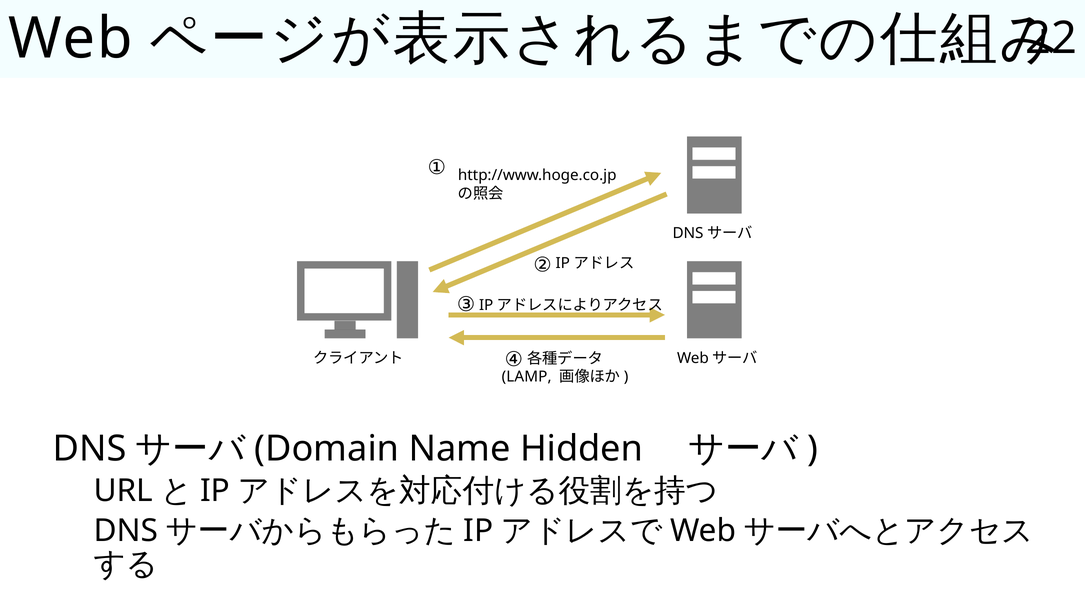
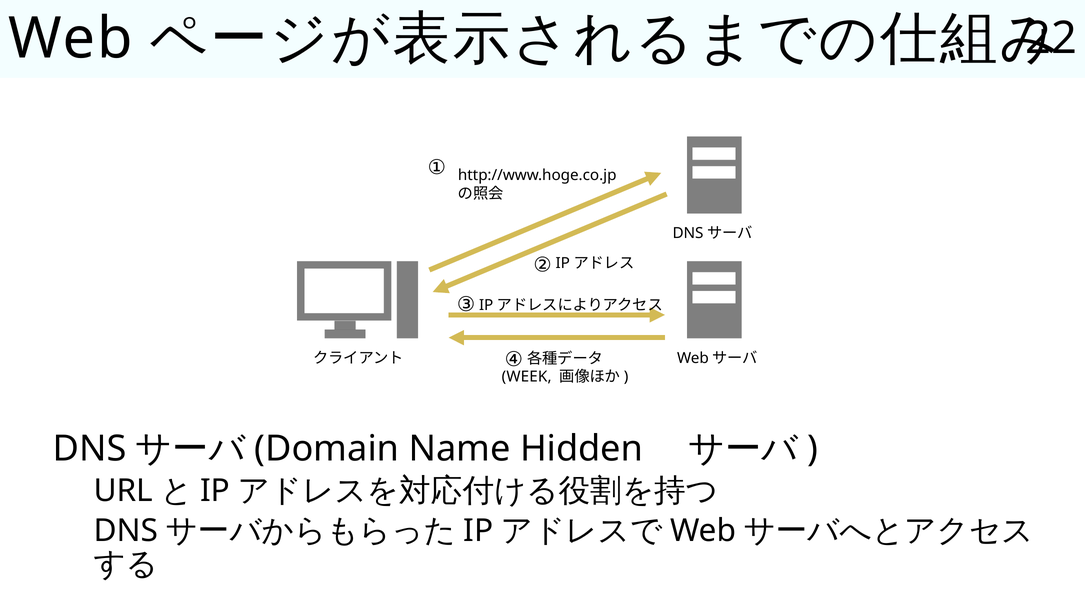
LAMP: LAMP -> WEEK
